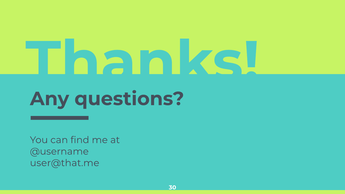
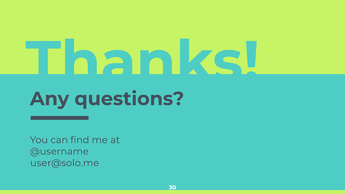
user@that.me: user@that.me -> user@solo.me
